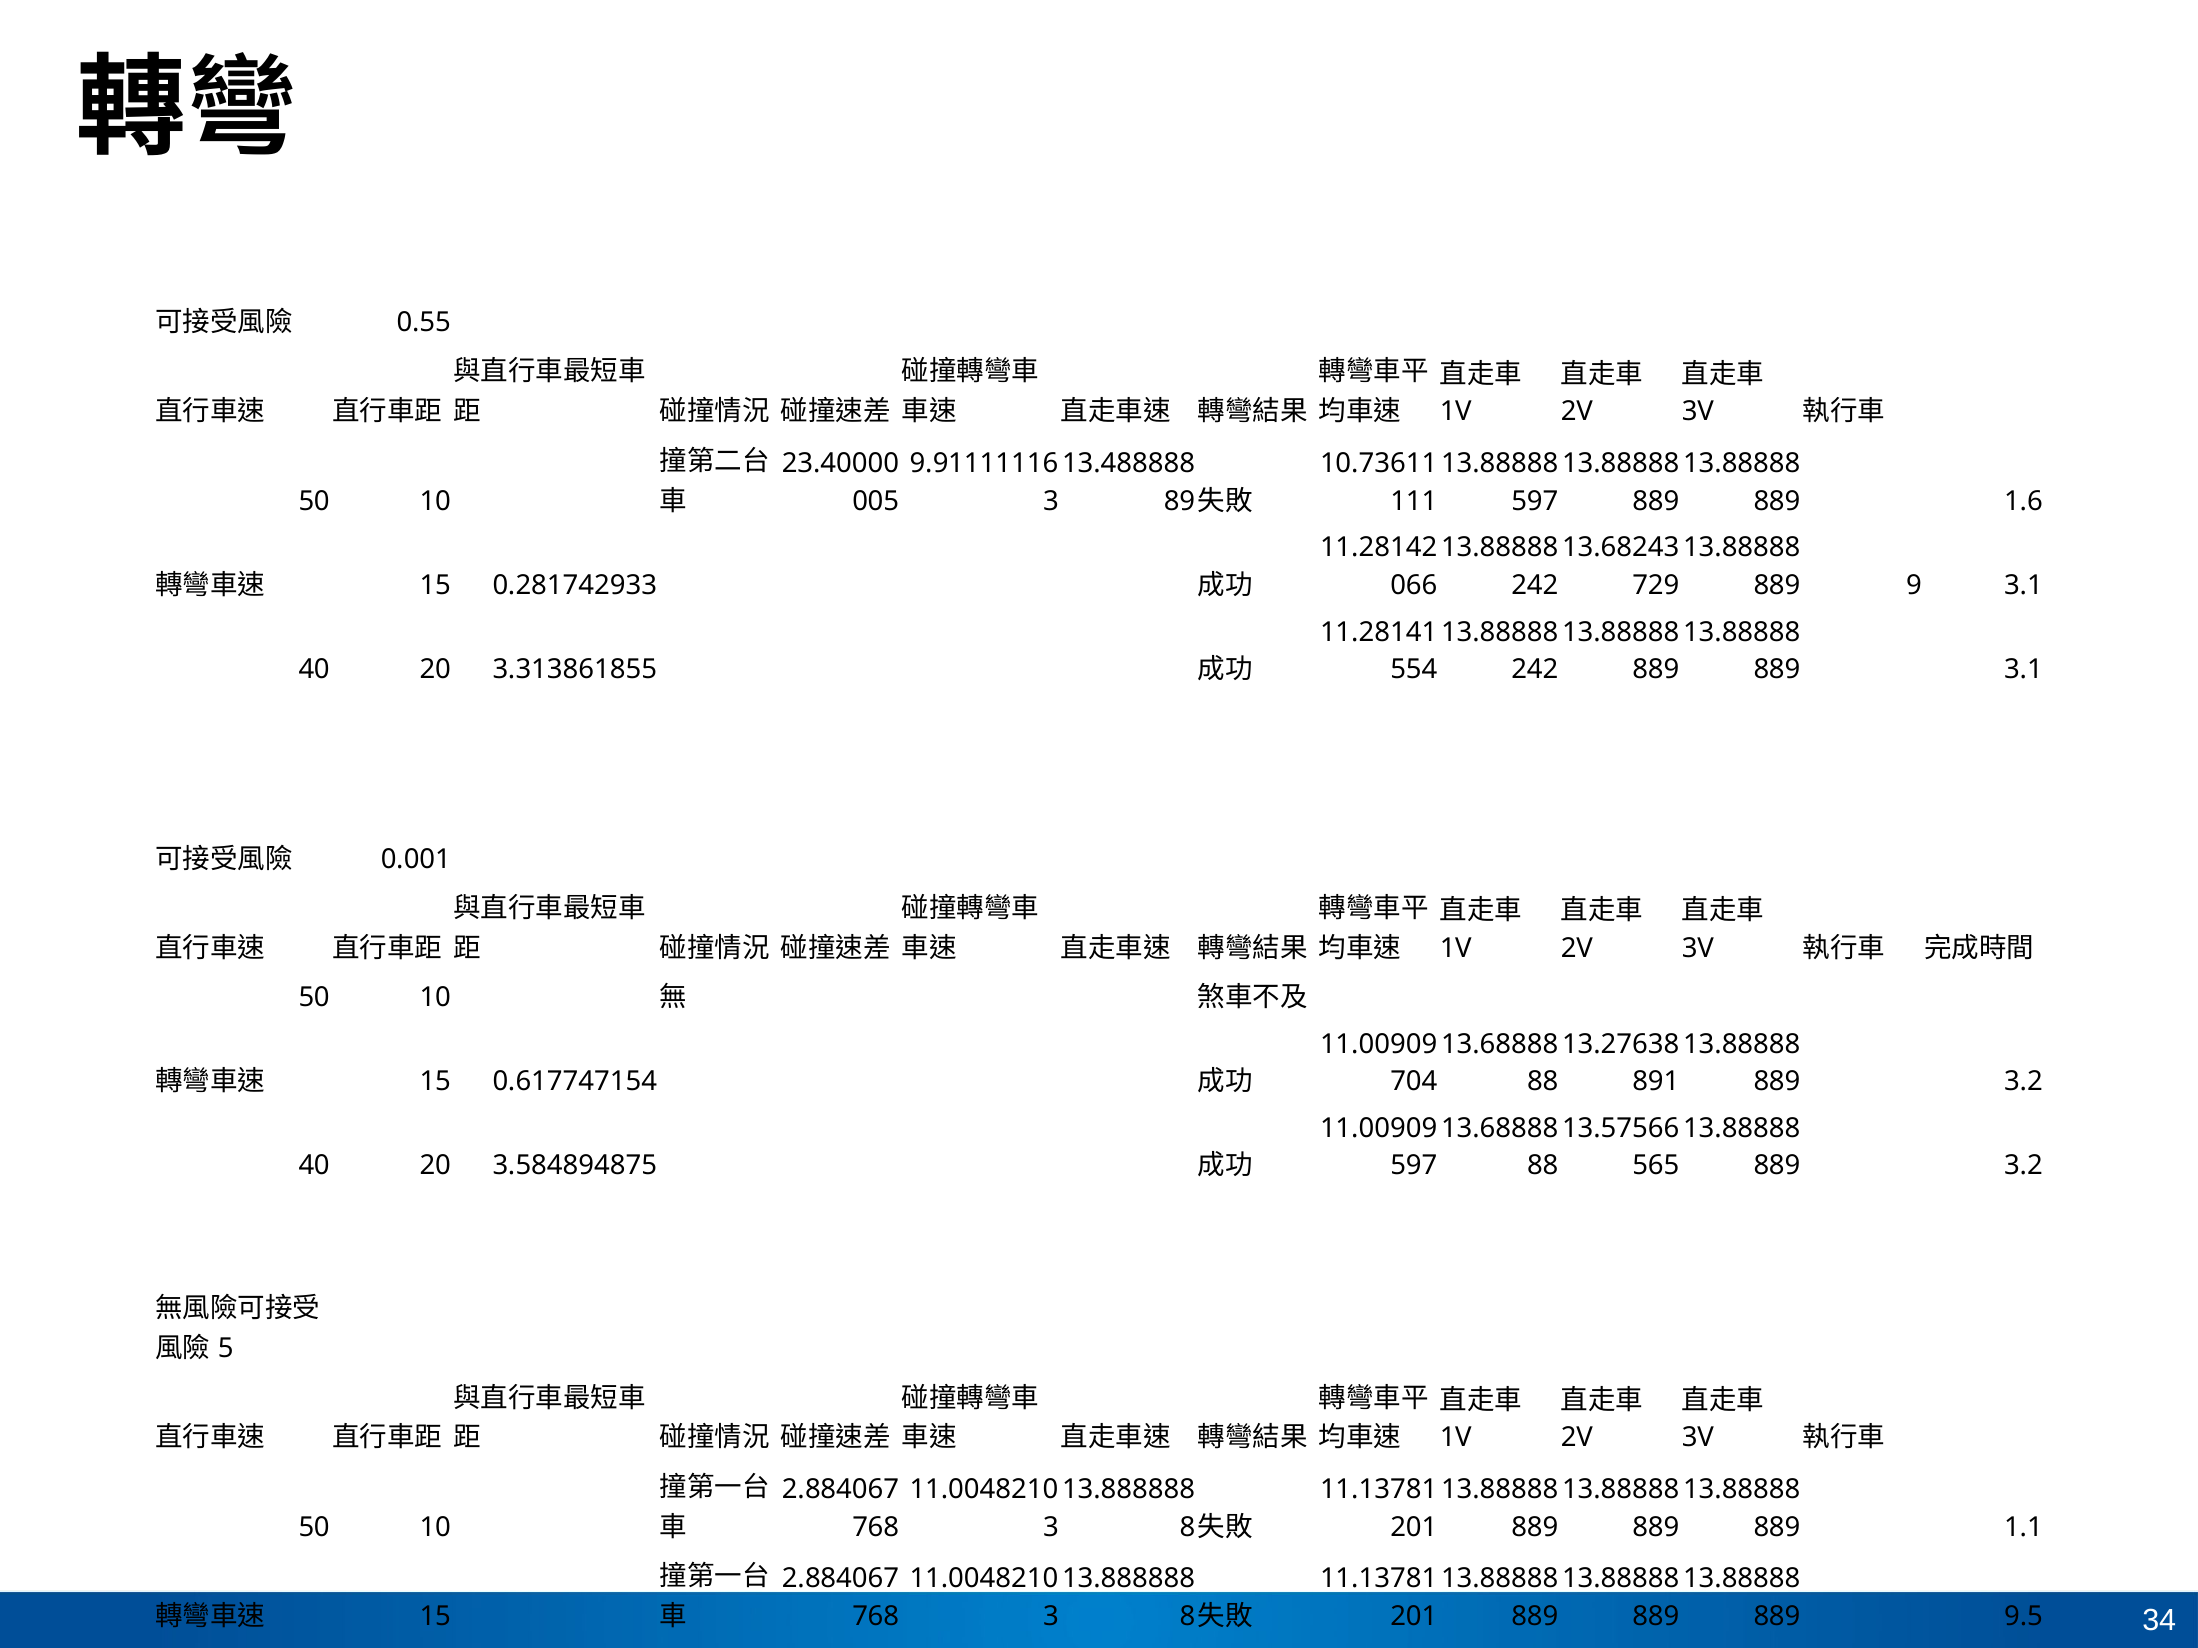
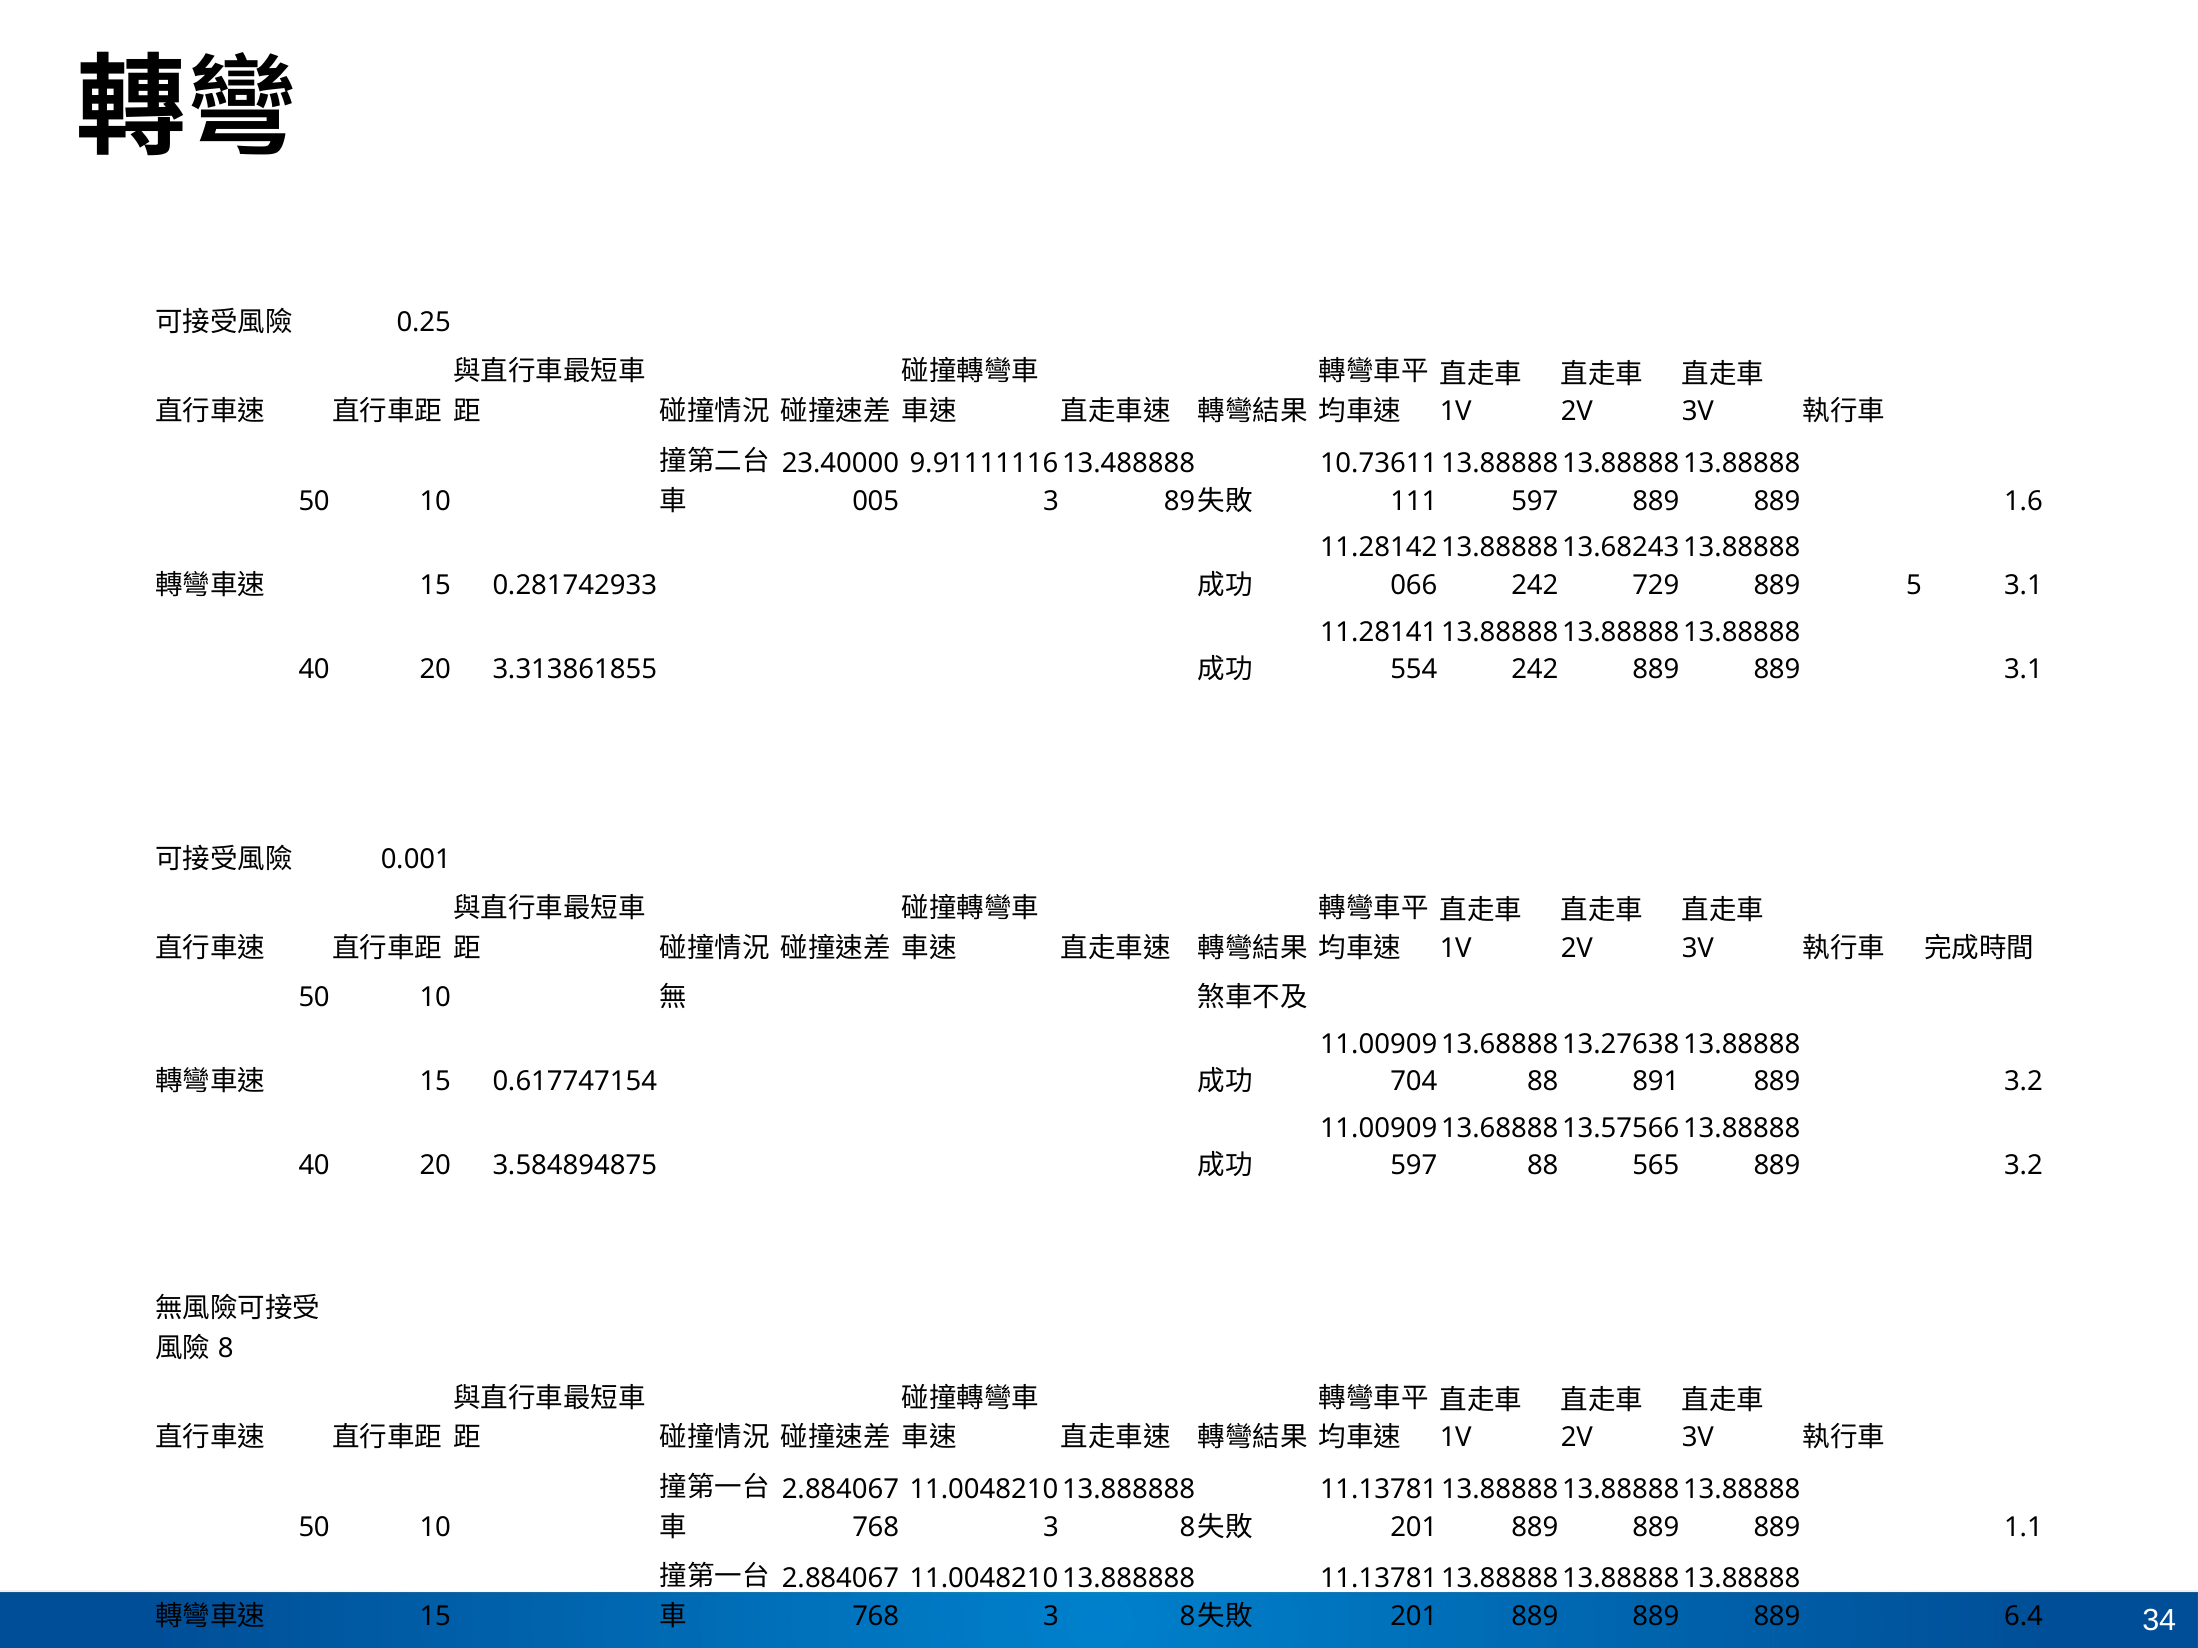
0.55: 0.55 -> 0.25
9: 9 -> 5
5: 5 -> 8
9.5: 9.5 -> 6.4
